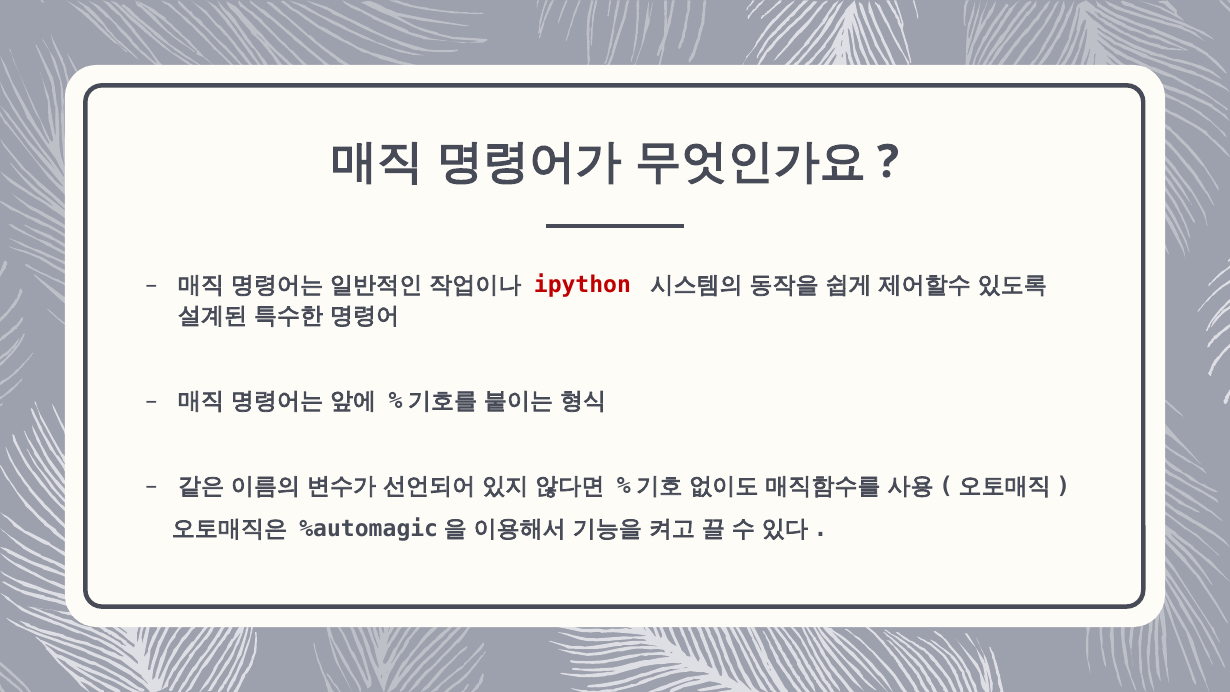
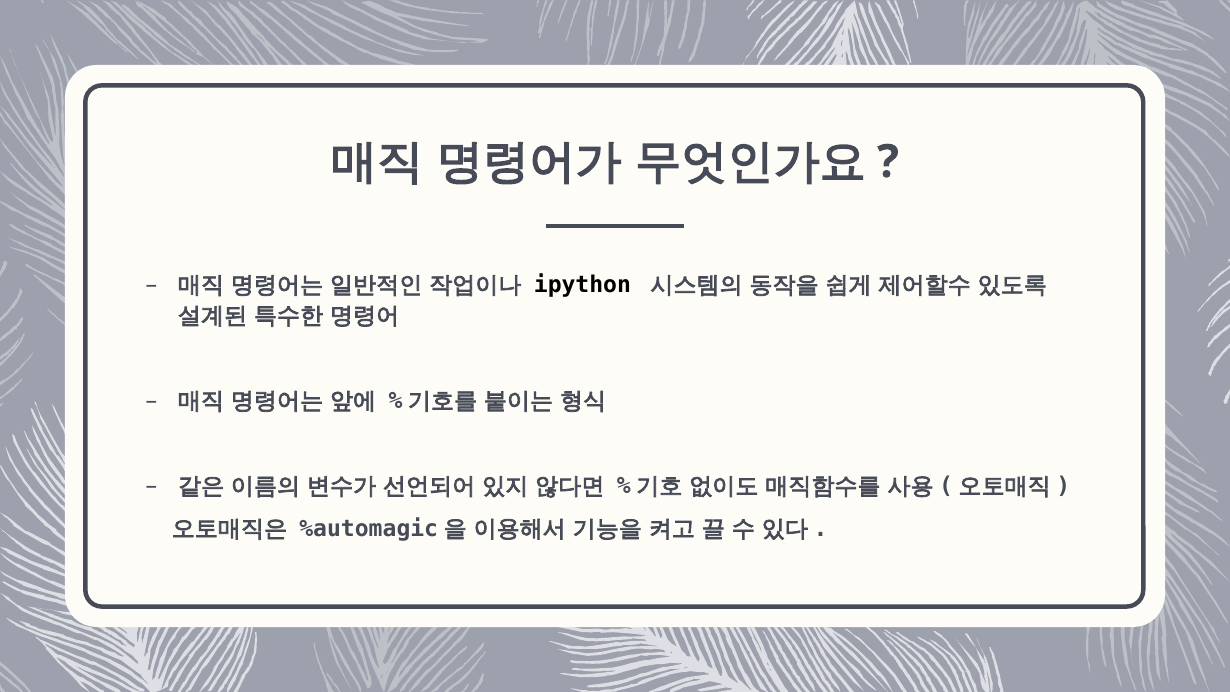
ipython colour: red -> black
